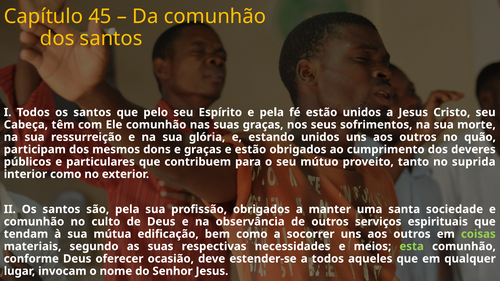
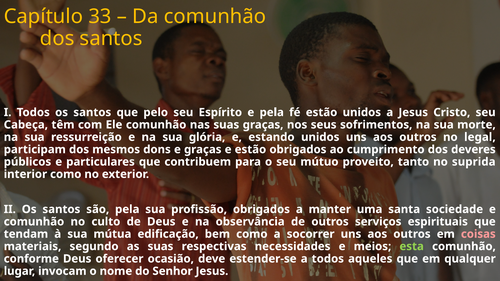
45: 45 -> 33
quão: quão -> legal
coisas colour: light green -> pink
